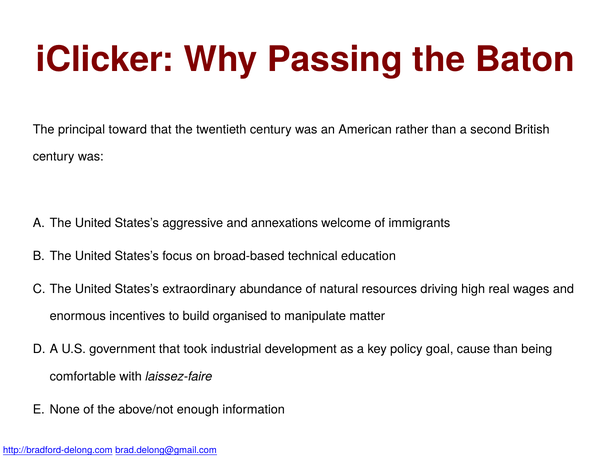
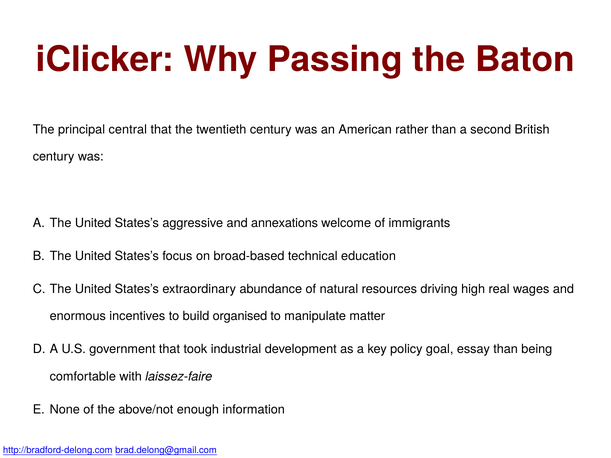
toward: toward -> central
cause: cause -> essay
